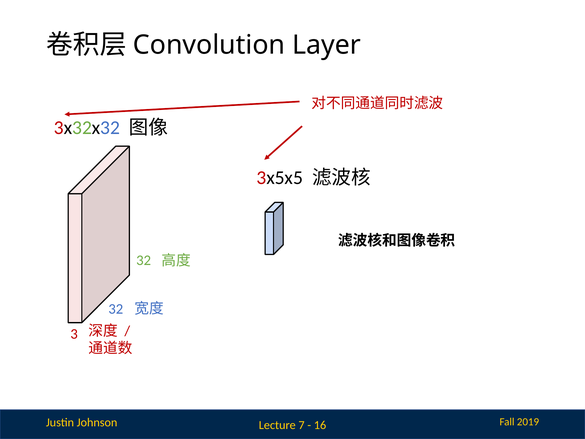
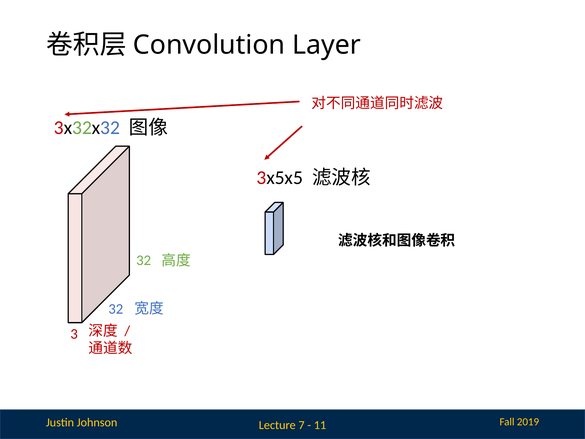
16: 16 -> 11
